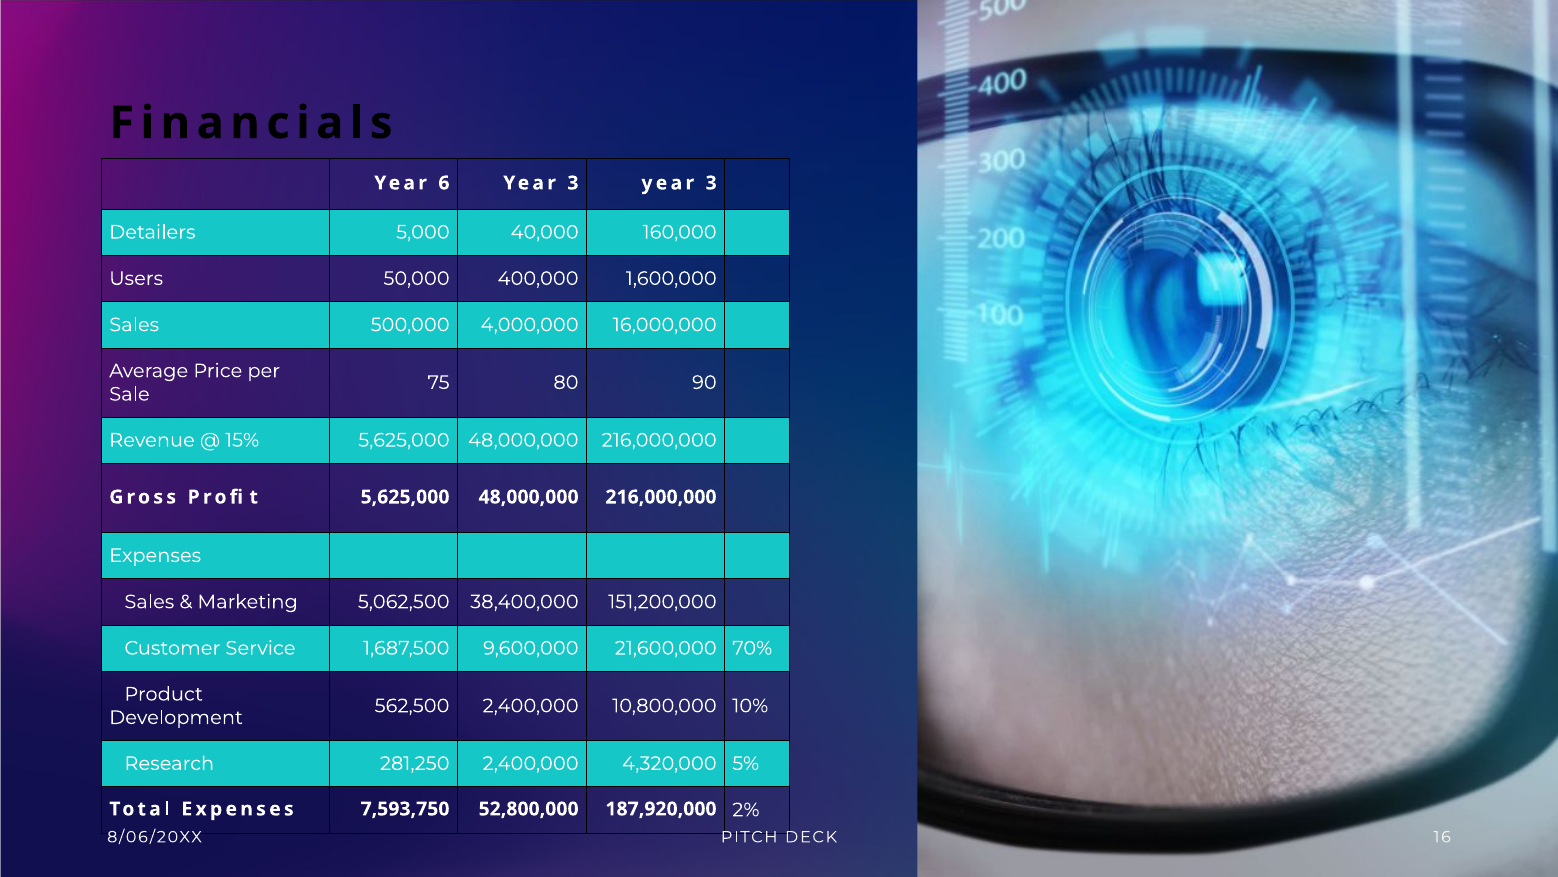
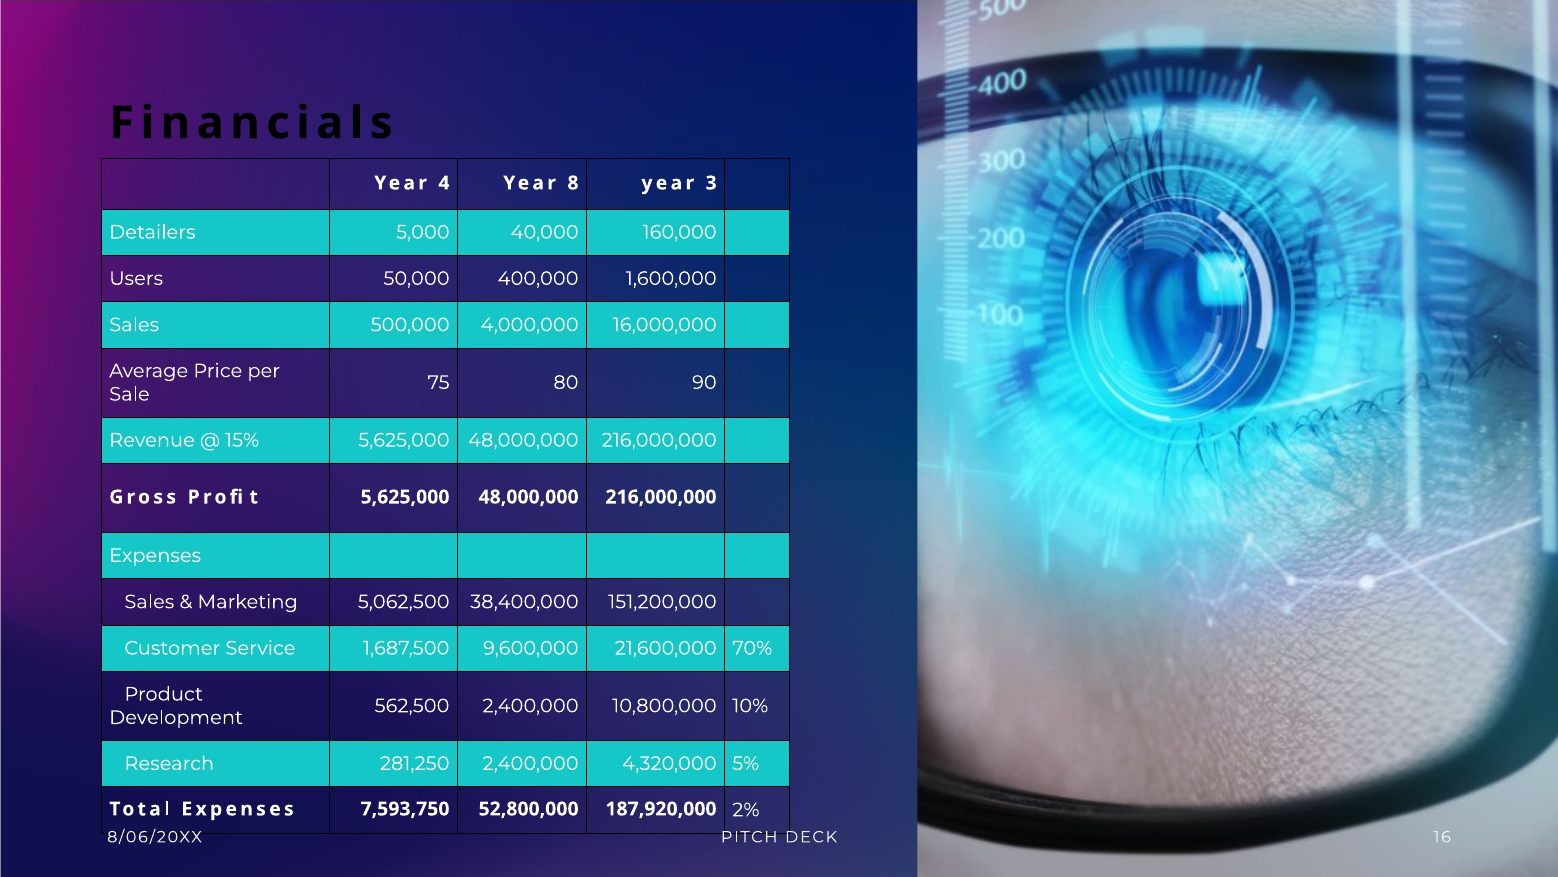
6: 6 -> 4
3 at (573, 183): 3 -> 8
